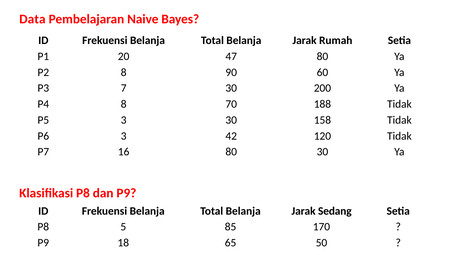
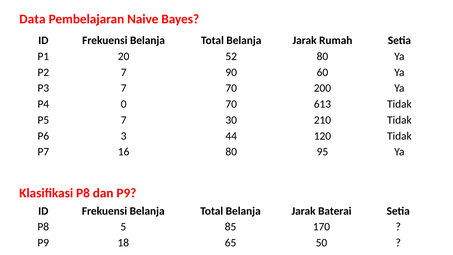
47: 47 -> 52
P2 8: 8 -> 7
7 30: 30 -> 70
P4 8: 8 -> 0
188: 188 -> 613
P5 3: 3 -> 7
158: 158 -> 210
42: 42 -> 44
80 30: 30 -> 95
Sedang: Sedang -> Baterai
